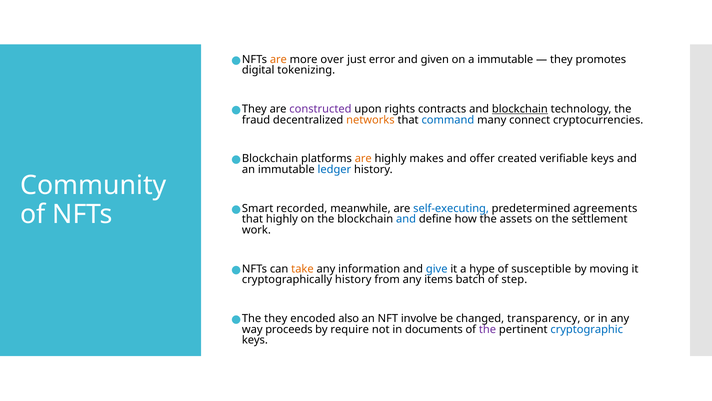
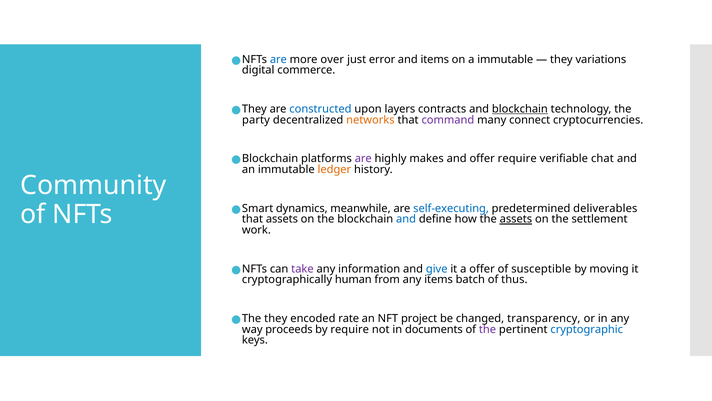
are at (278, 59) colour: orange -> blue
and given: given -> items
promotes: promotes -> variations
tokenizing: tokenizing -> commerce
constructed colour: purple -> blue
rights: rights -> layers
fraud: fraud -> party
command colour: blue -> purple
are at (363, 159) colour: orange -> purple
offer created: created -> require
verifiable keys: keys -> chat
ledger colour: blue -> orange
recorded: recorded -> dynamics
agreements: agreements -> deliverables
that highly: highly -> assets
assets at (516, 219) underline: none -> present
take colour: orange -> purple
a hype: hype -> offer
cryptographically history: history -> human
step: step -> thus
also: also -> rate
involve: involve -> project
